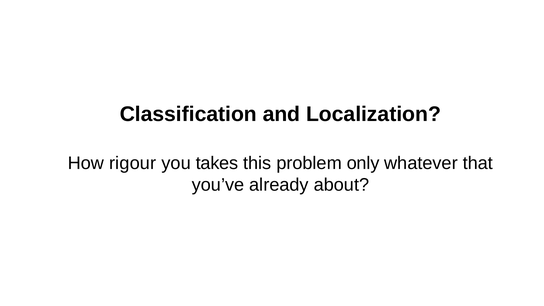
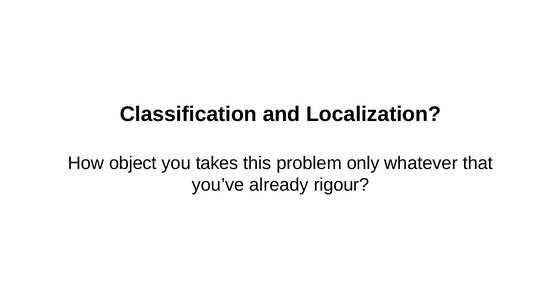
rigour: rigour -> object
about: about -> rigour
